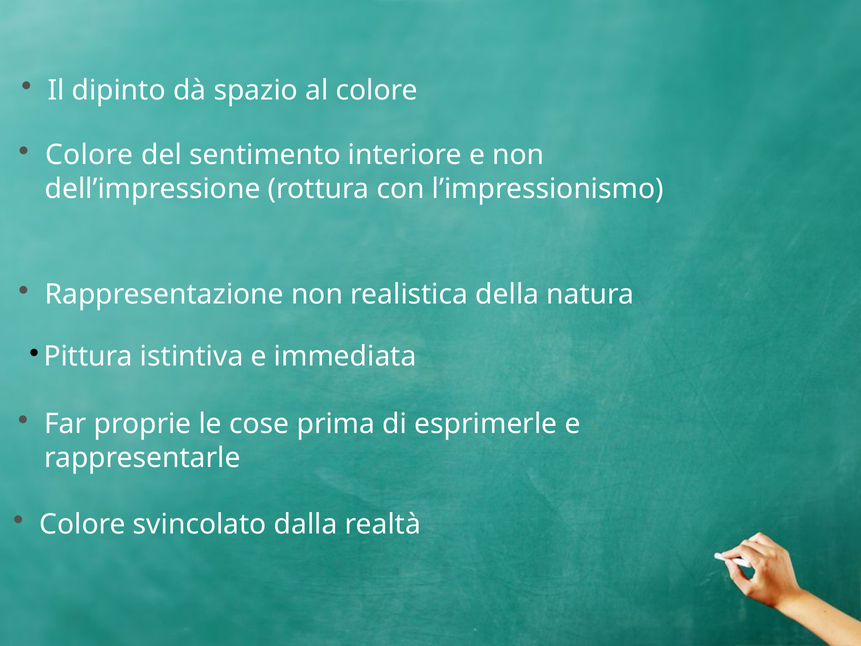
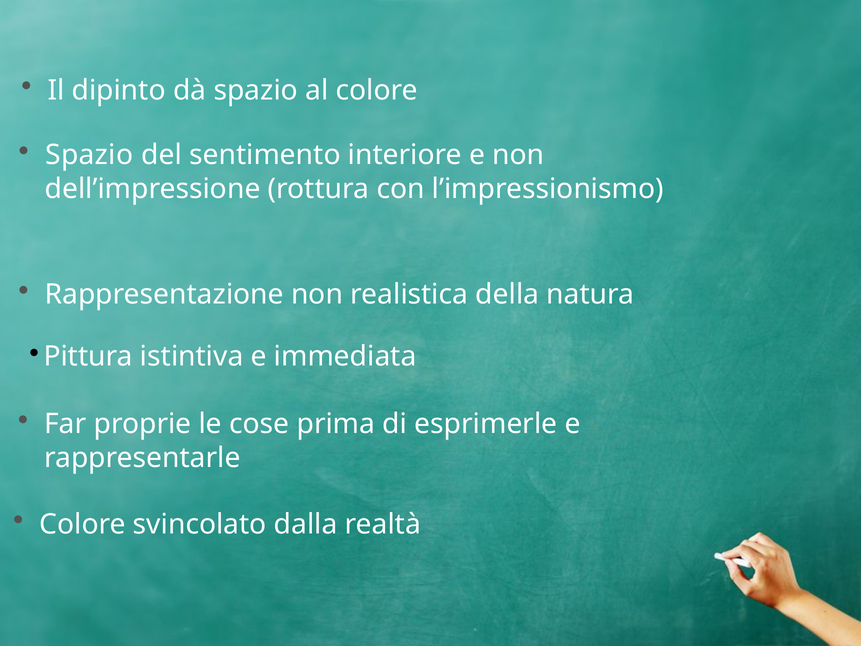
Colore at (89, 155): Colore -> Spazio
